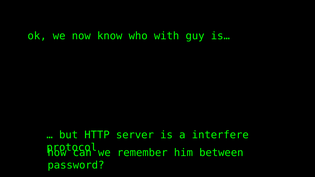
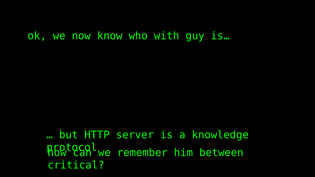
interfere: interfere -> knowledge
password: password -> critical
